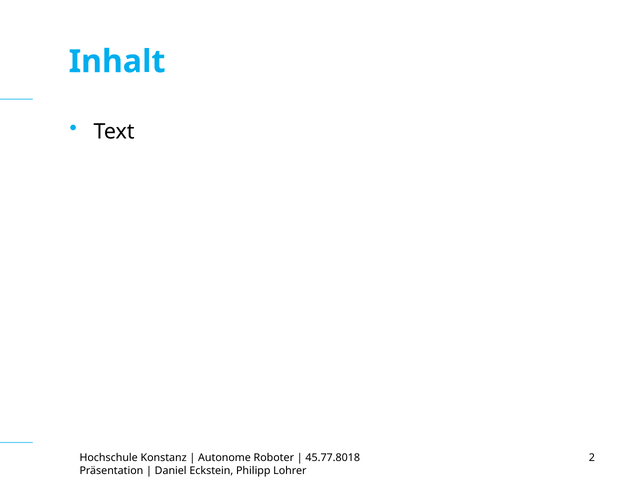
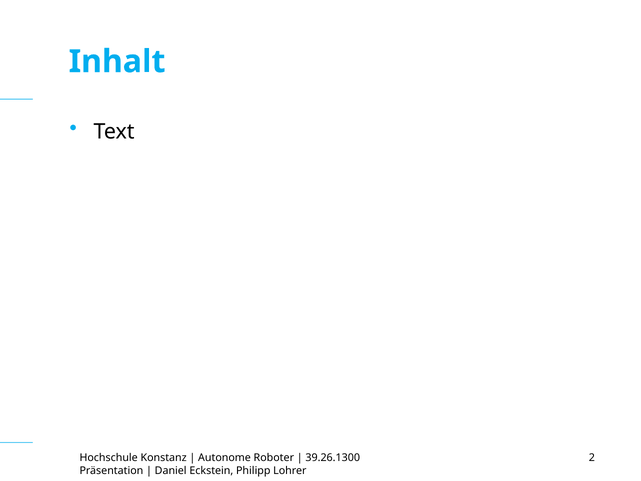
45.77.8018: 45.77.8018 -> 39.26.1300
